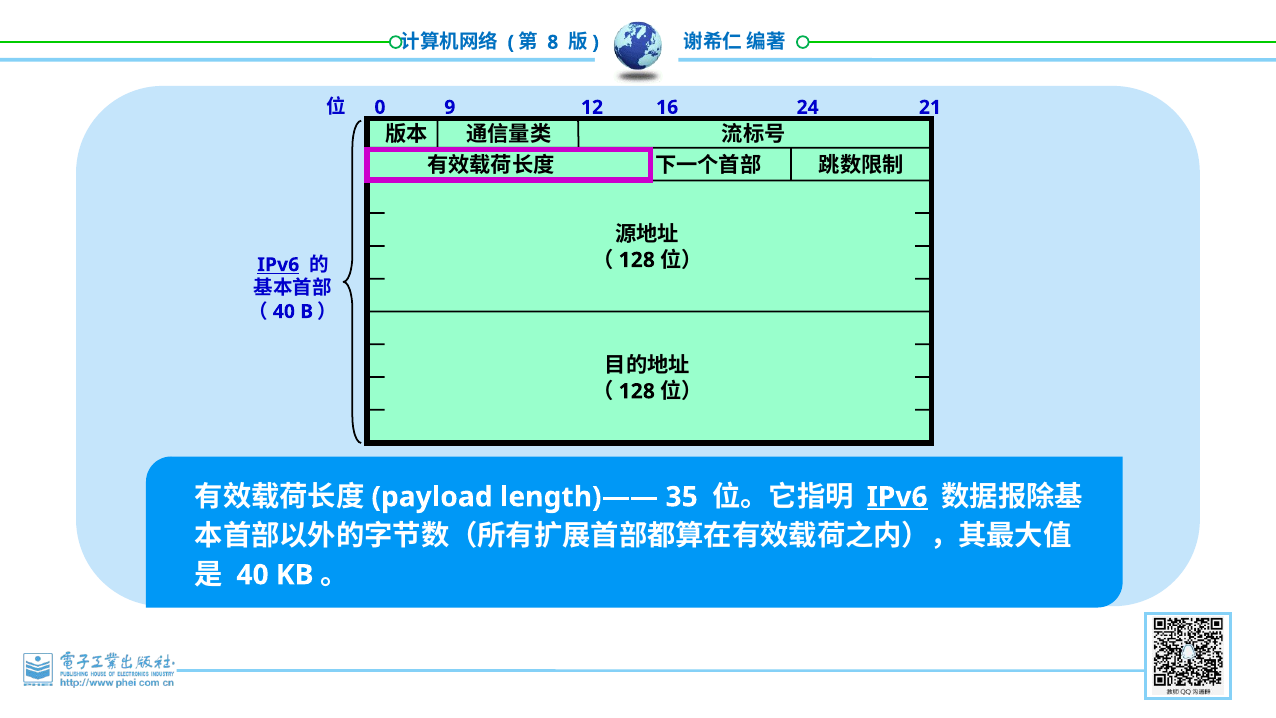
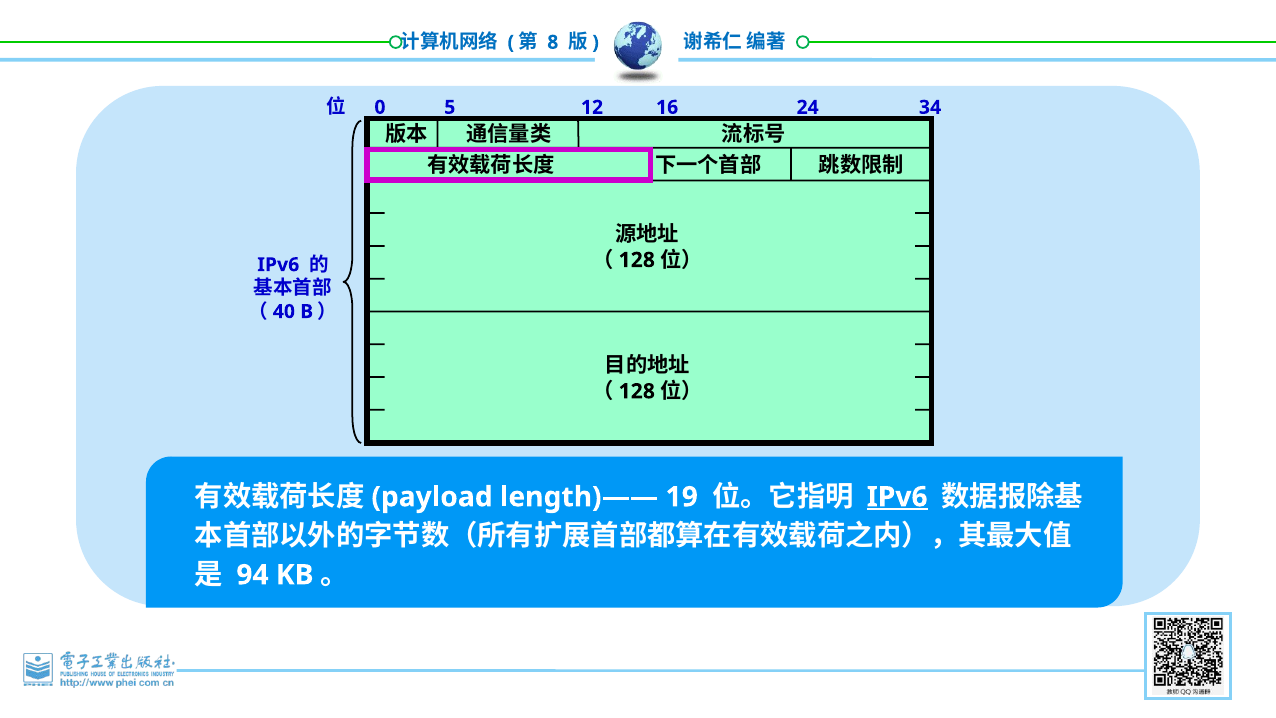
9: 9 -> 5
21: 21 -> 34
IPv6 at (278, 265) underline: present -> none
35: 35 -> 19
40 at (253, 575): 40 -> 94
